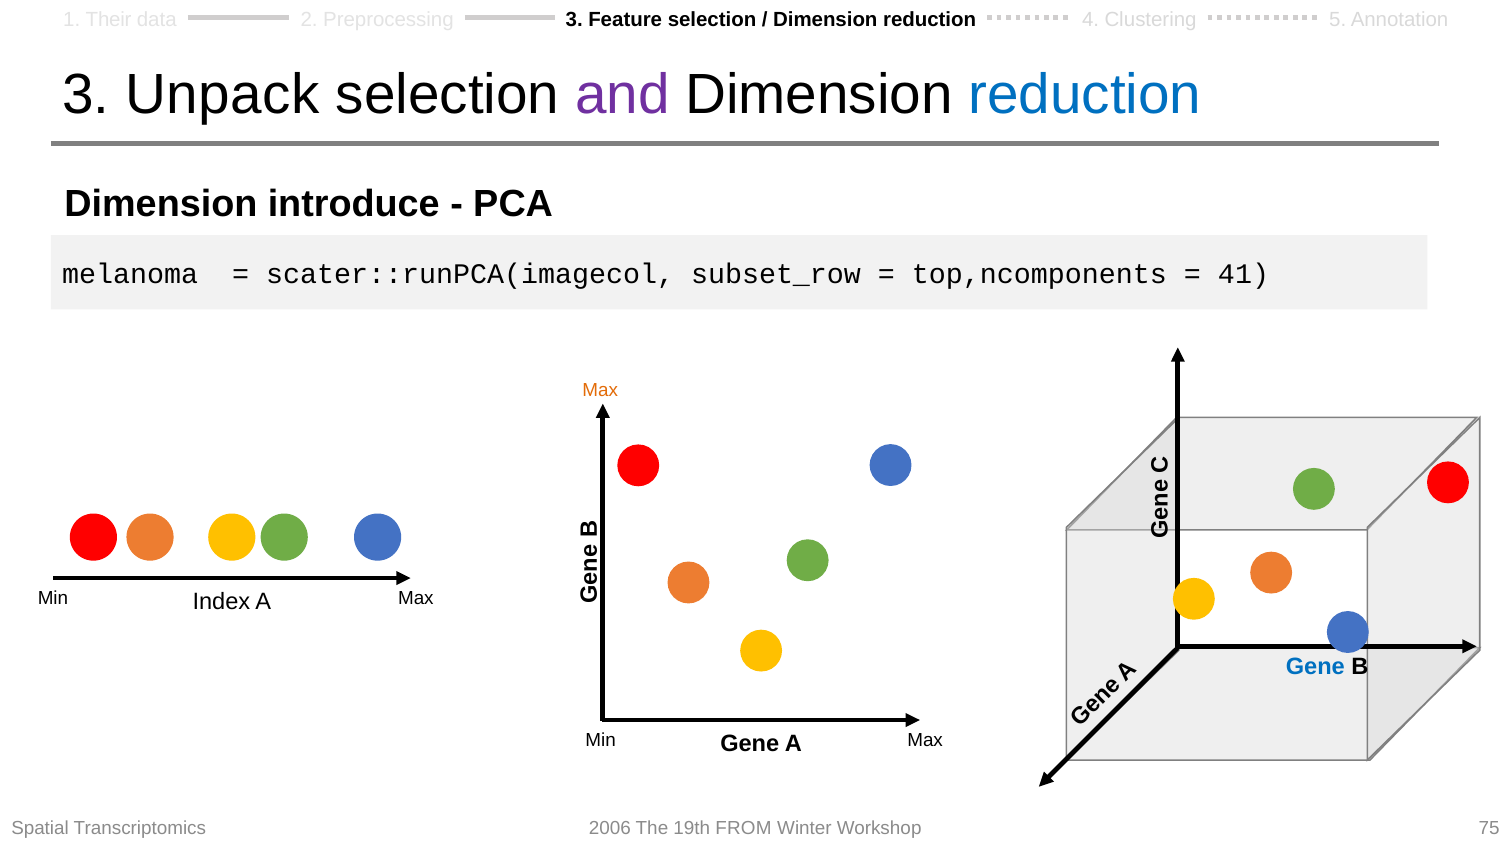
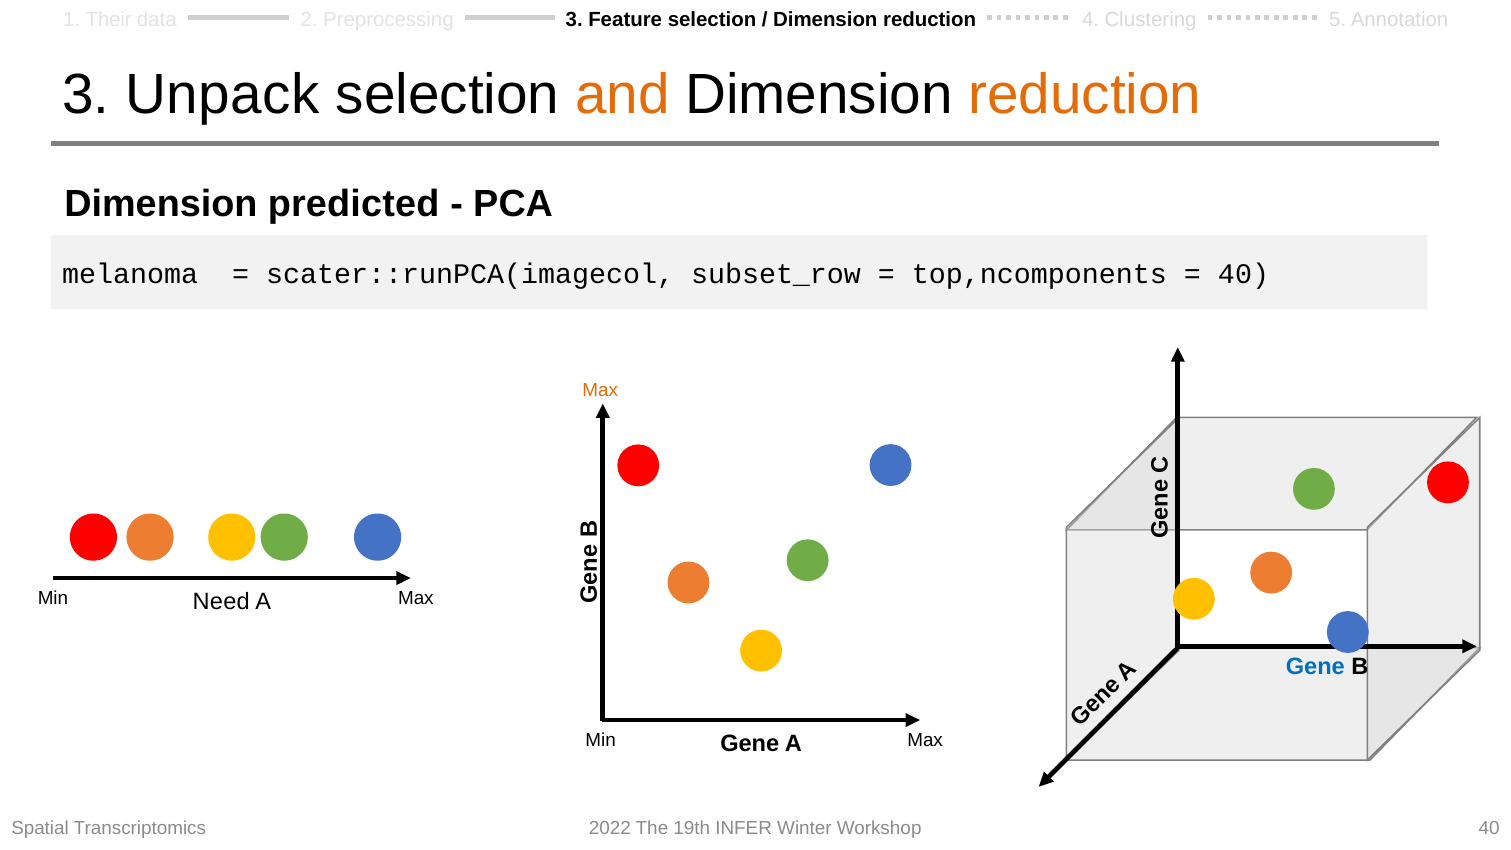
and colour: purple -> orange
reduction at (1085, 95) colour: blue -> orange
introduce: introduce -> predicted
41 at (1244, 274): 41 -> 40
Index: Index -> Need
2006: 2006 -> 2022
FROM: FROM -> INFER
Workshop 75: 75 -> 40
